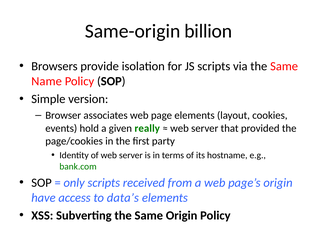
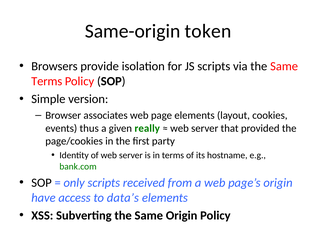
billion: billion -> token
Name at (47, 81): Name -> Terms
hold: hold -> thus
